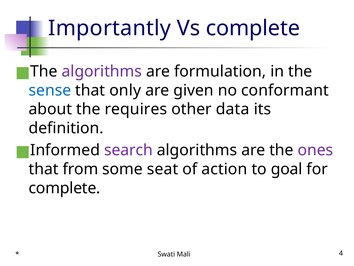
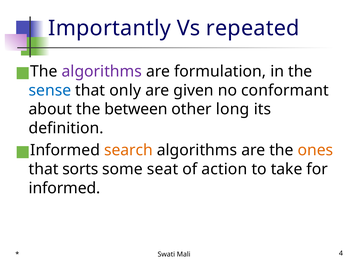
Vs complete: complete -> repeated
requires: requires -> between
data: data -> long
search colour: purple -> orange
ones colour: purple -> orange
from: from -> sorts
goal: goal -> take
complete at (65, 188): complete -> informed
